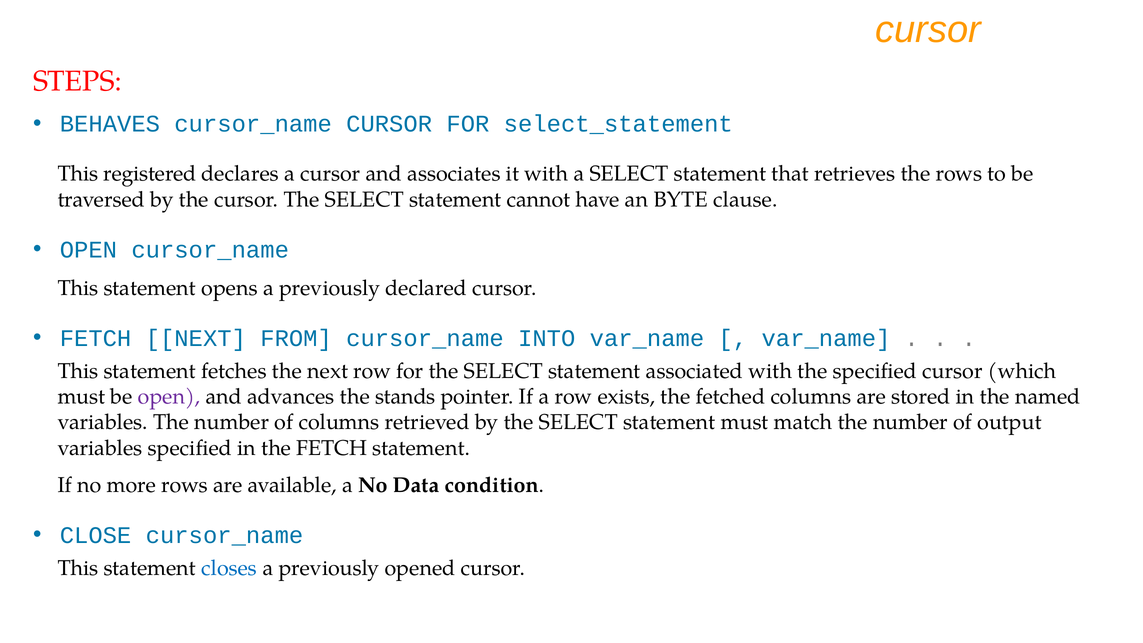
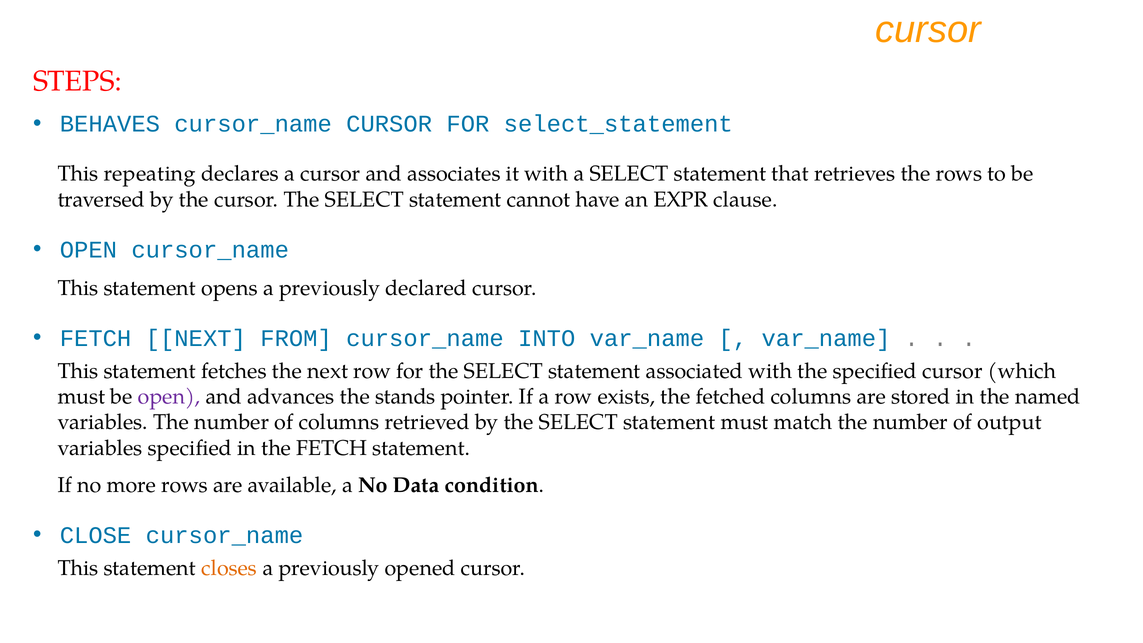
registered: registered -> repeating
BYTE: BYTE -> EXPR
closes colour: blue -> orange
